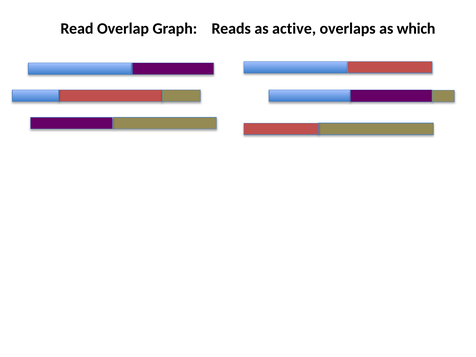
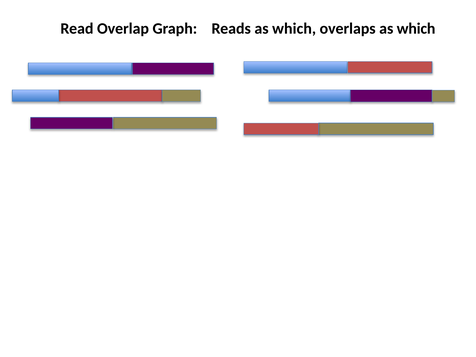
Reads as active: active -> which
